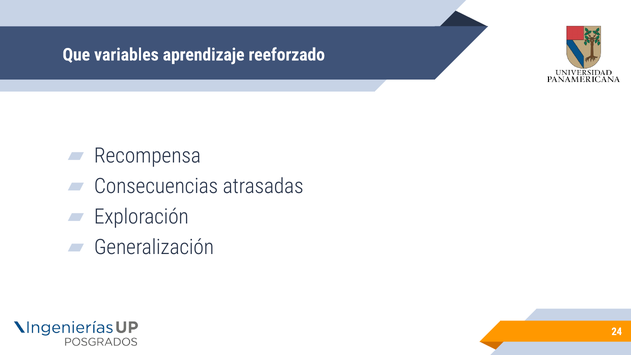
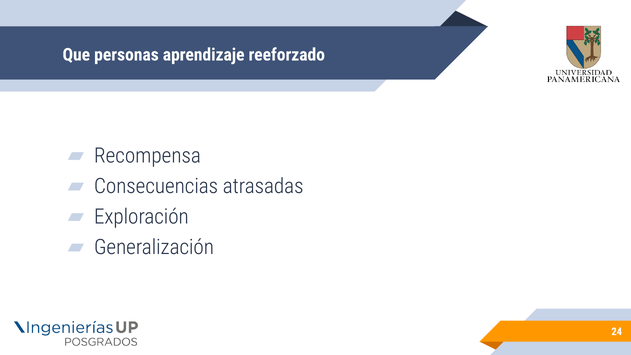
variables: variables -> personas
